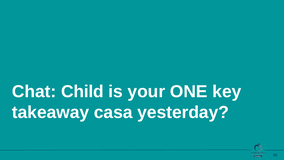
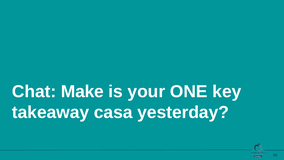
Child: Child -> Make
